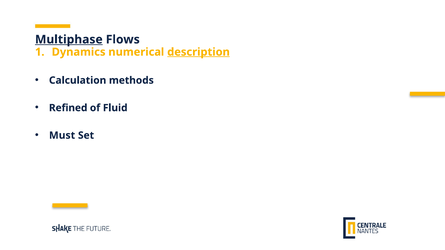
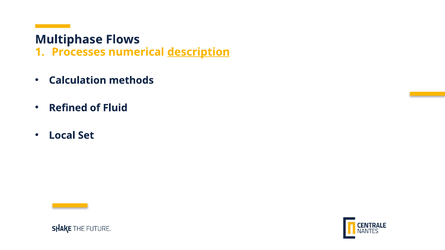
Multiphase underline: present -> none
Dynamics: Dynamics -> Processes
Must: Must -> Local
